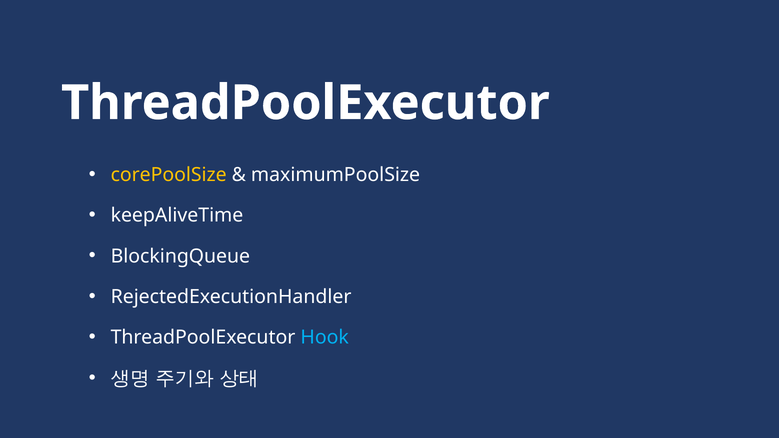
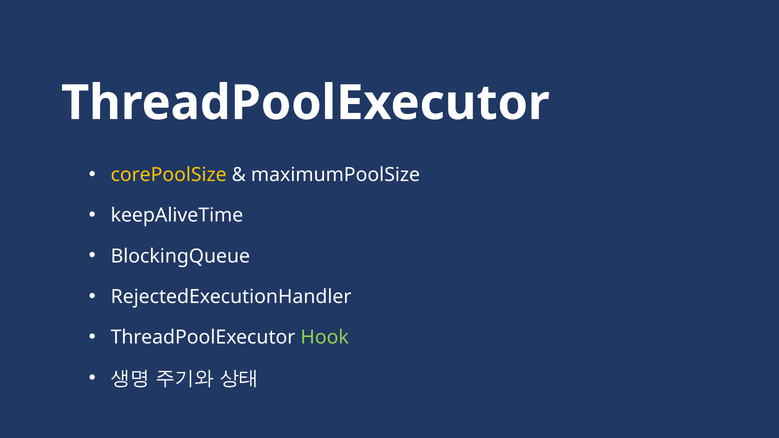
Hook colour: light blue -> light green
